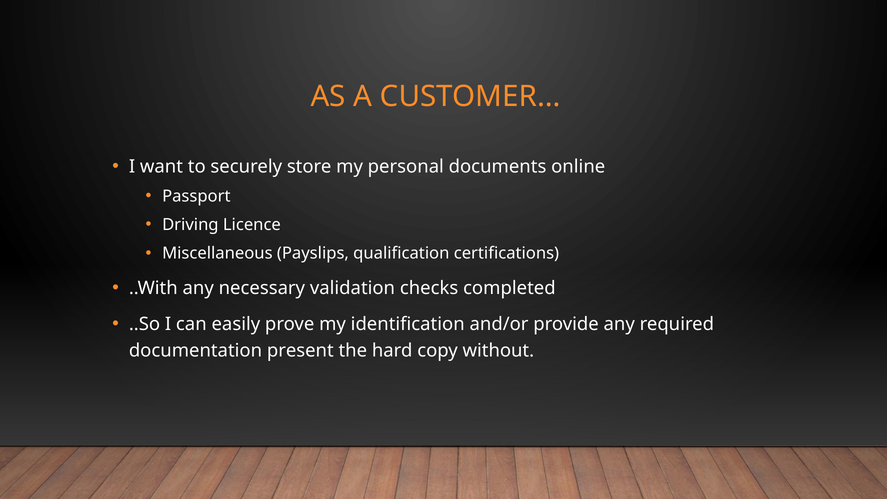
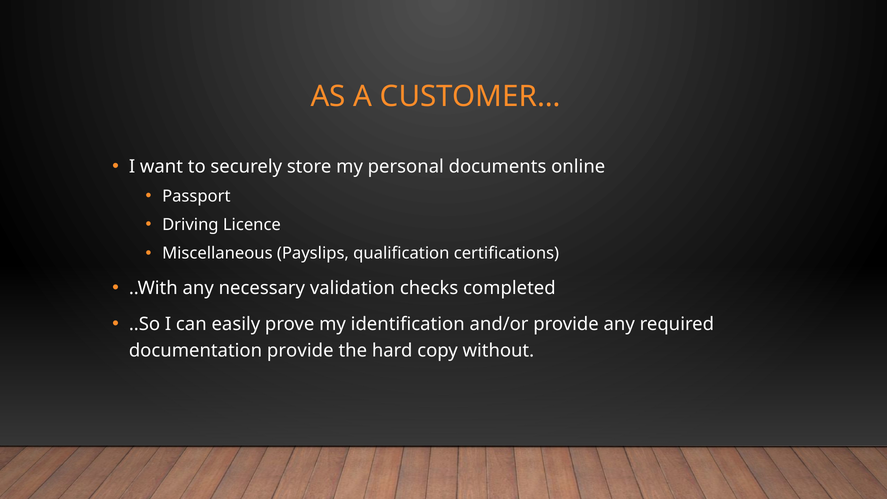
documentation present: present -> provide
